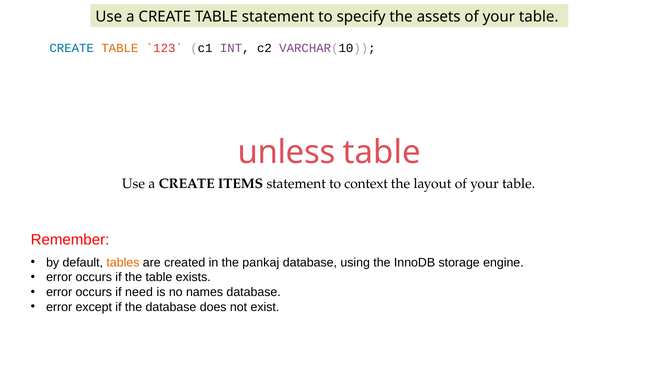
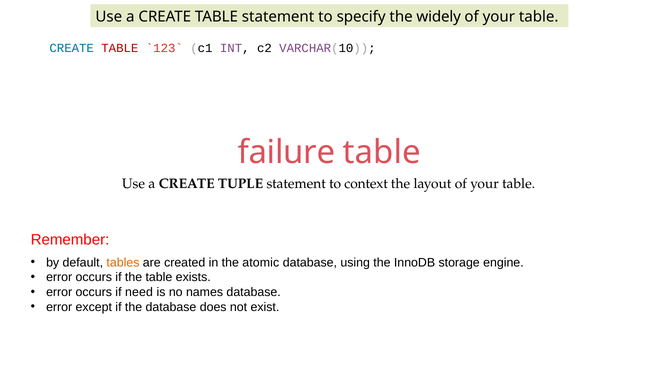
assets: assets -> widely
TABLE at (120, 48) colour: orange -> red
unless: unless -> failure
ITEMS: ITEMS -> TUPLE
pankaj: pankaj -> atomic
